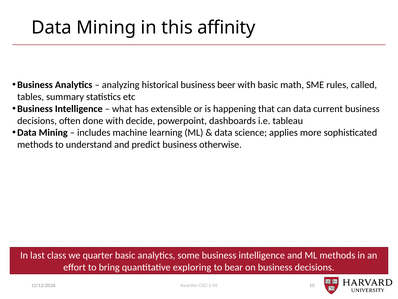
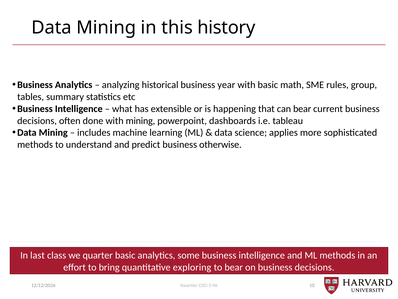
affinity: affinity -> history
beer: beer -> year
called: called -> group
can data: data -> bear
with decide: decide -> mining
